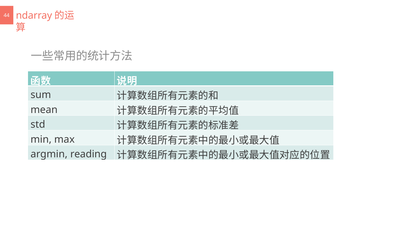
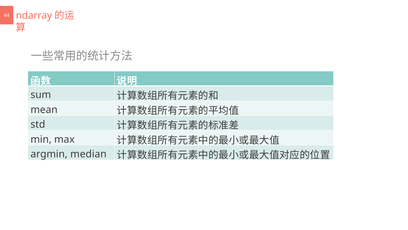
reading: reading -> median
